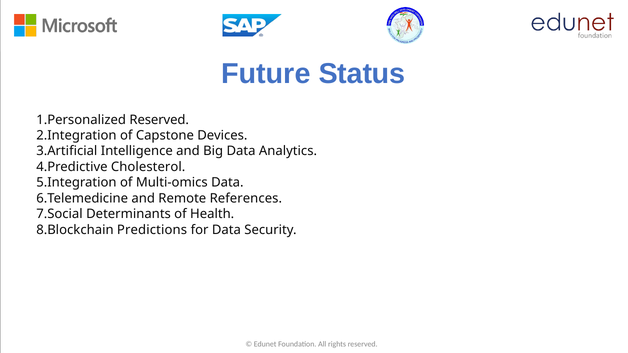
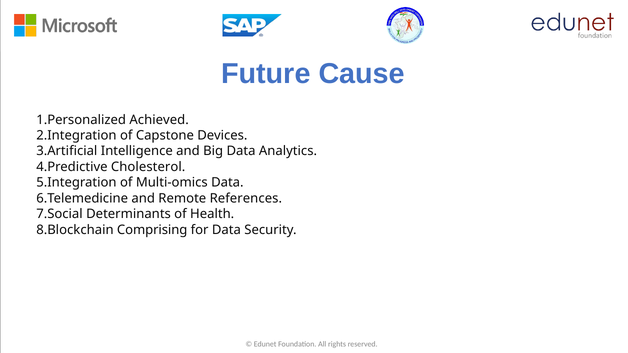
Status: Status -> Cause
Reserved at (159, 120): Reserved -> Achieved
Predictions: Predictions -> Comprising
